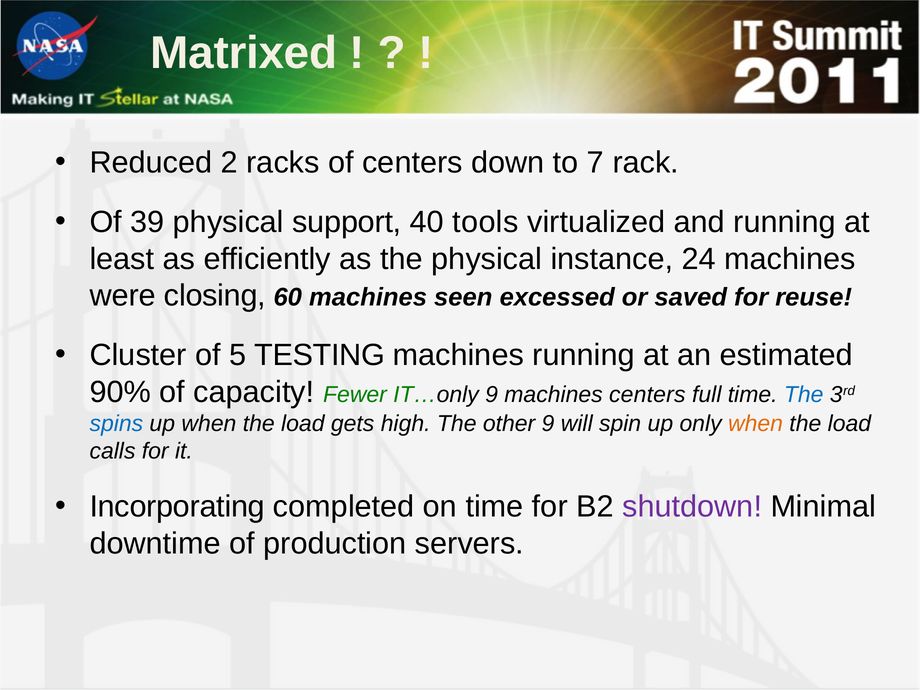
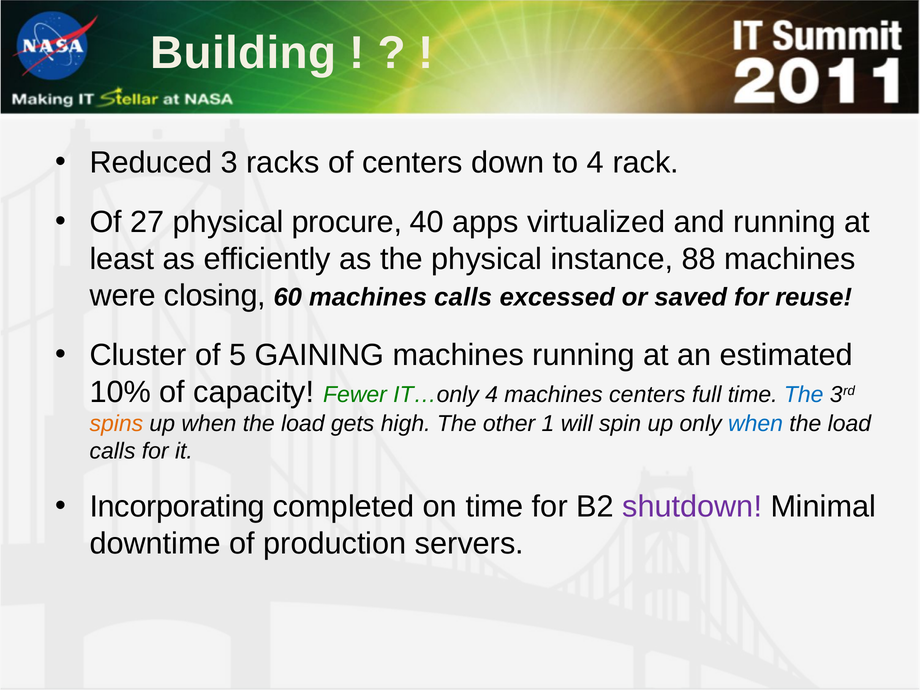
Matrixed: Matrixed -> Building
2: 2 -> 3
to 7: 7 -> 4
39: 39 -> 27
support: support -> procure
tools: tools -> apps
24: 24 -> 88
machines seen: seen -> calls
TESTING: TESTING -> GAINING
90%: 90% -> 10%
IT…only 9: 9 -> 4
spins colour: blue -> orange
other 9: 9 -> 1
when at (756, 424) colour: orange -> blue
